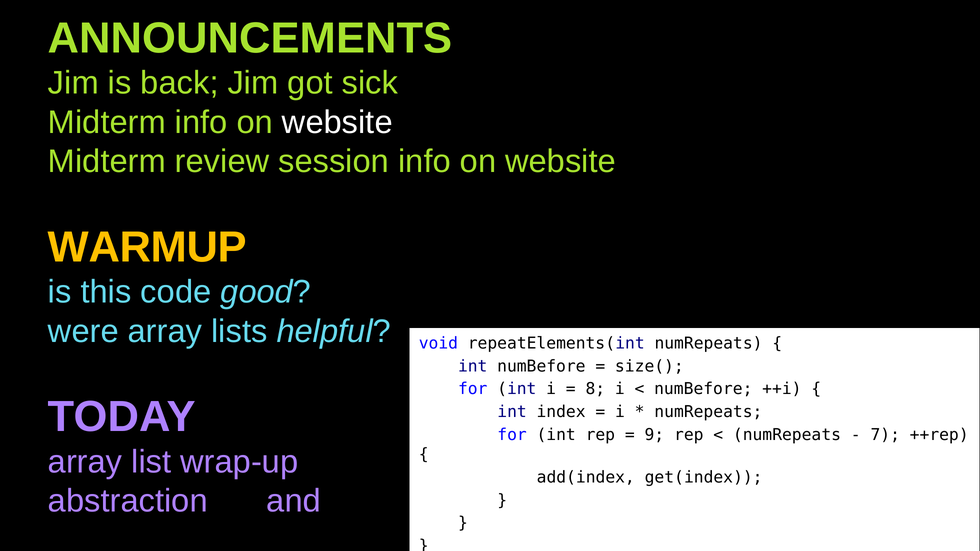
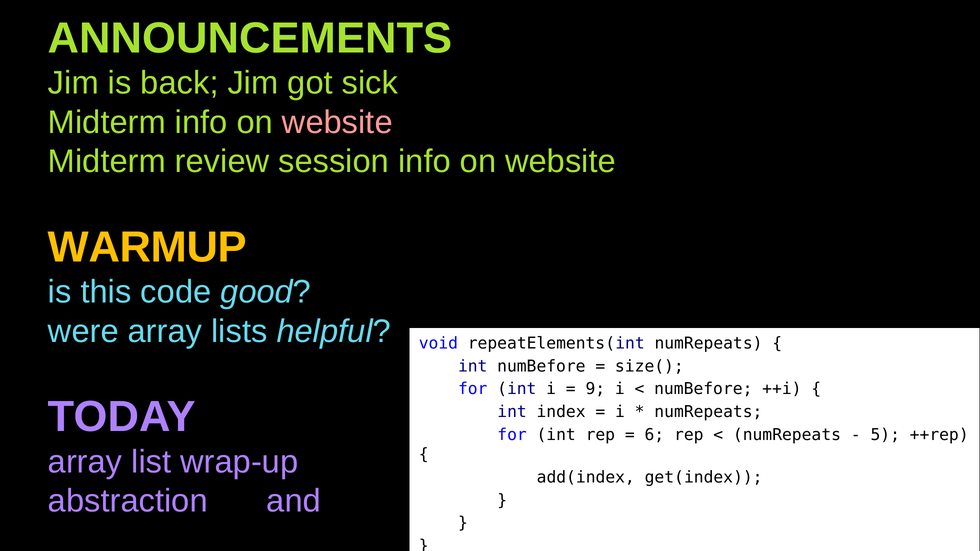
website at (337, 122) colour: white -> pink
8: 8 -> 9
9: 9 -> 6
7: 7 -> 5
